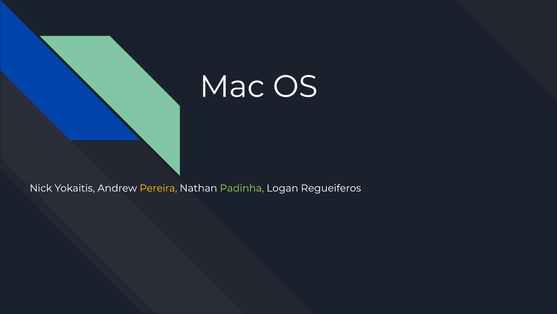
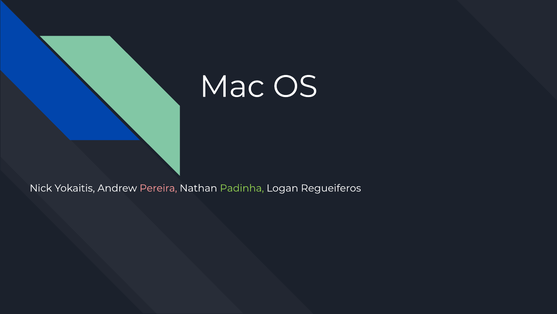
Pereira colour: yellow -> pink
